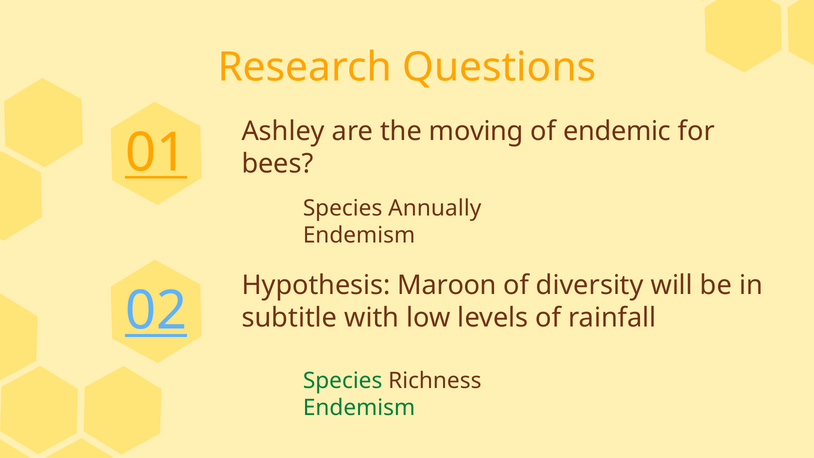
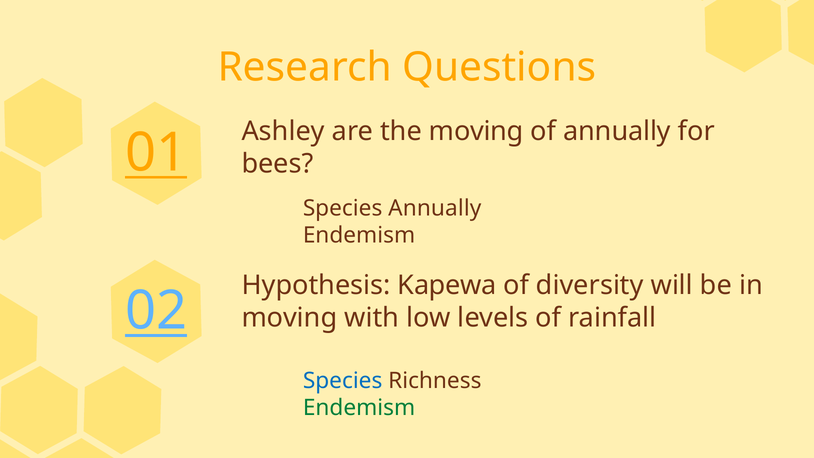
of endemic: endemic -> annually
Maroon: Maroon -> Kapewa
subtitle at (289, 318): subtitle -> moving
Species at (343, 381) colour: green -> blue
